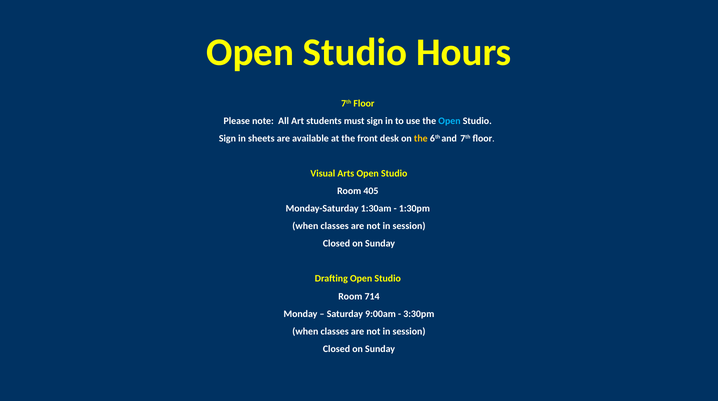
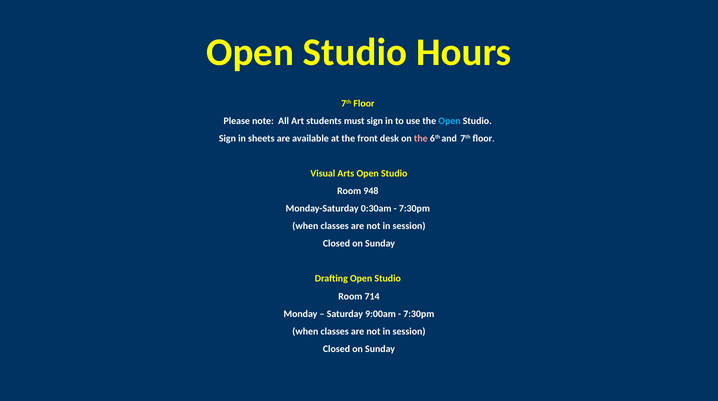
the at (421, 138) colour: yellow -> pink
405: 405 -> 948
1:30am: 1:30am -> 0:30am
1:30pm at (414, 208): 1:30pm -> 7:30pm
3:30pm at (419, 313): 3:30pm -> 7:30pm
